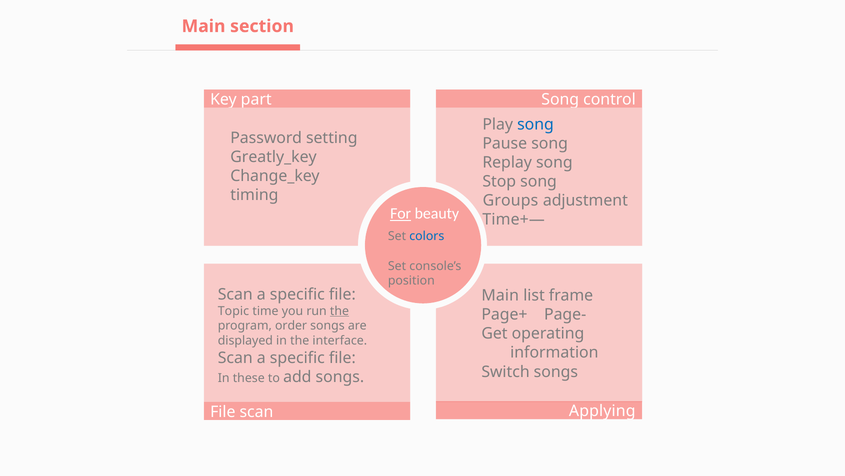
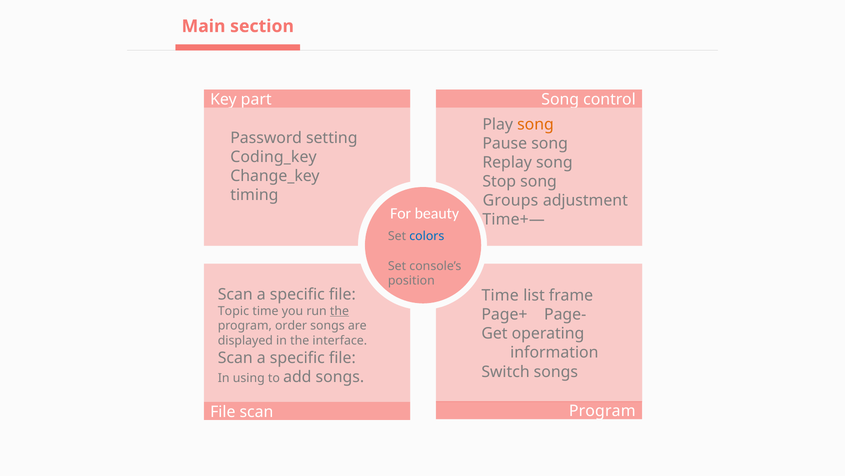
song at (535, 124) colour: blue -> orange
Greatly_key: Greatly_key -> Coding_key
For underline: present -> none
Main at (500, 295): Main -> Time
these: these -> using
scan Applying: Applying -> Program
